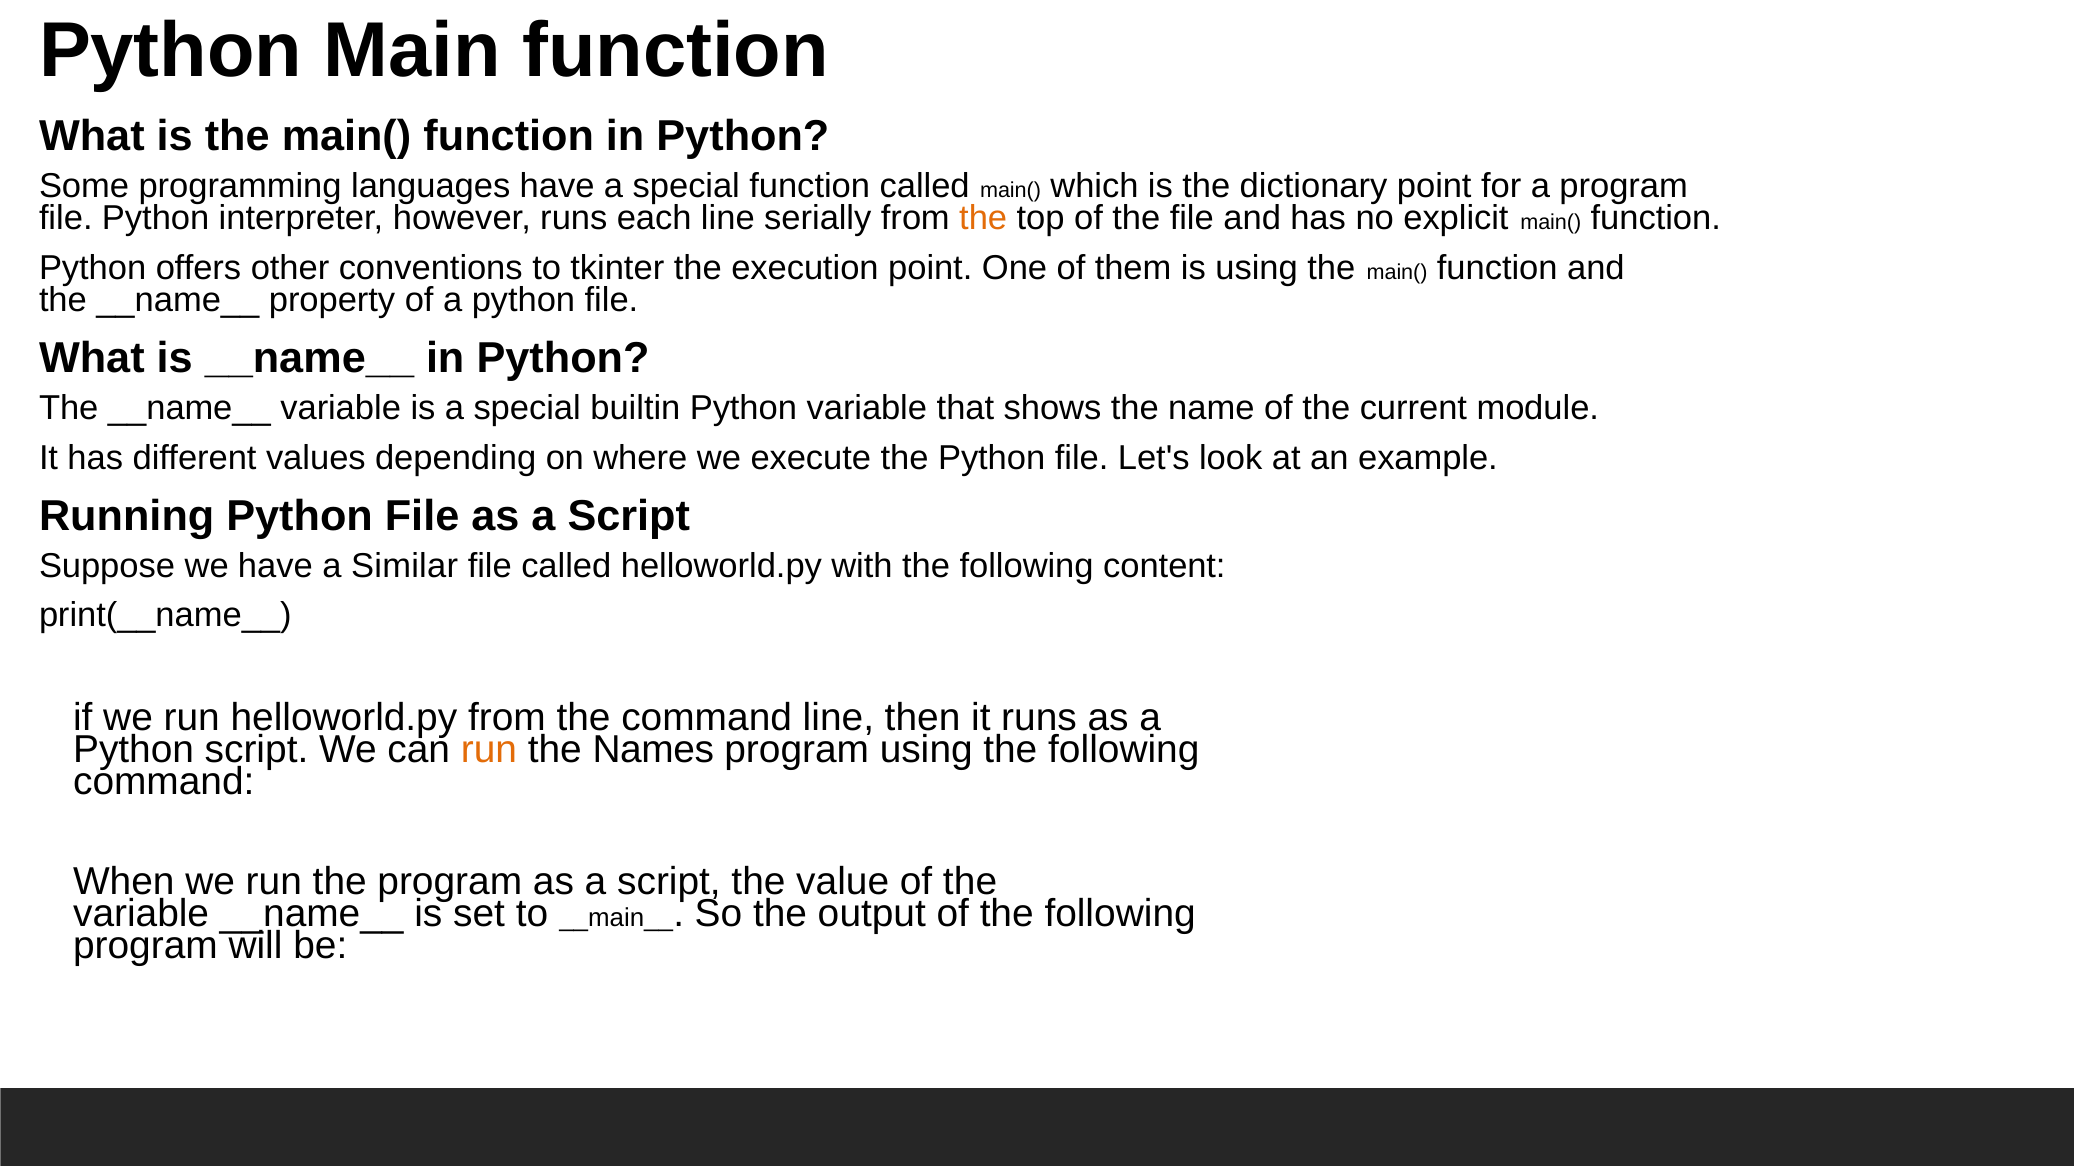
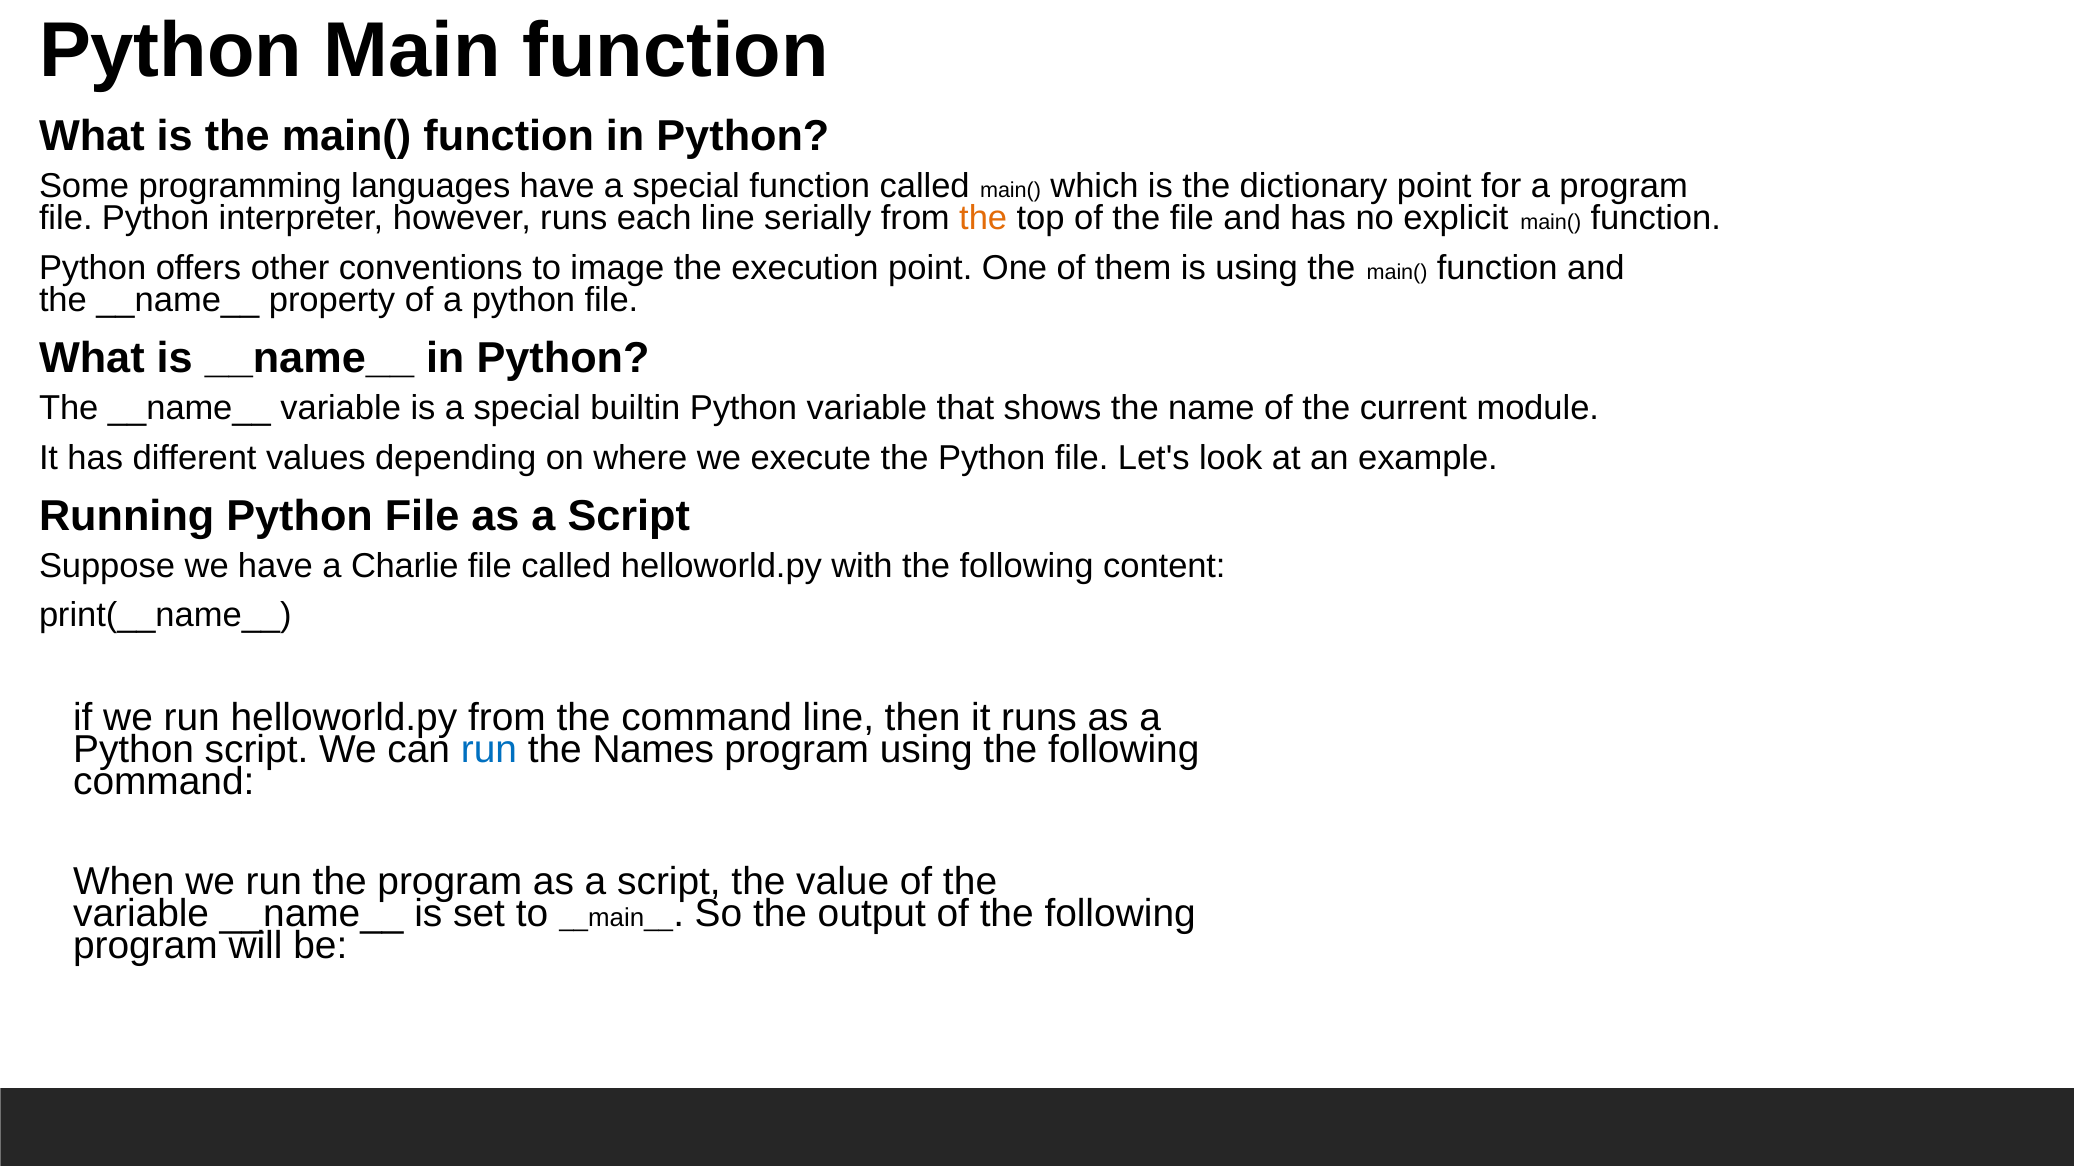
tkinter: tkinter -> image
Similar: Similar -> Charlie
run at (489, 750) colour: orange -> blue
